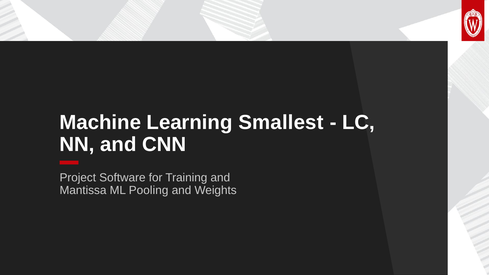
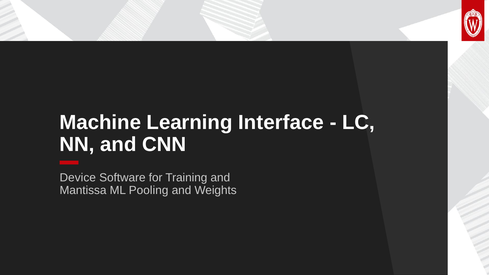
Smallest: Smallest -> Interface
Project: Project -> Device
